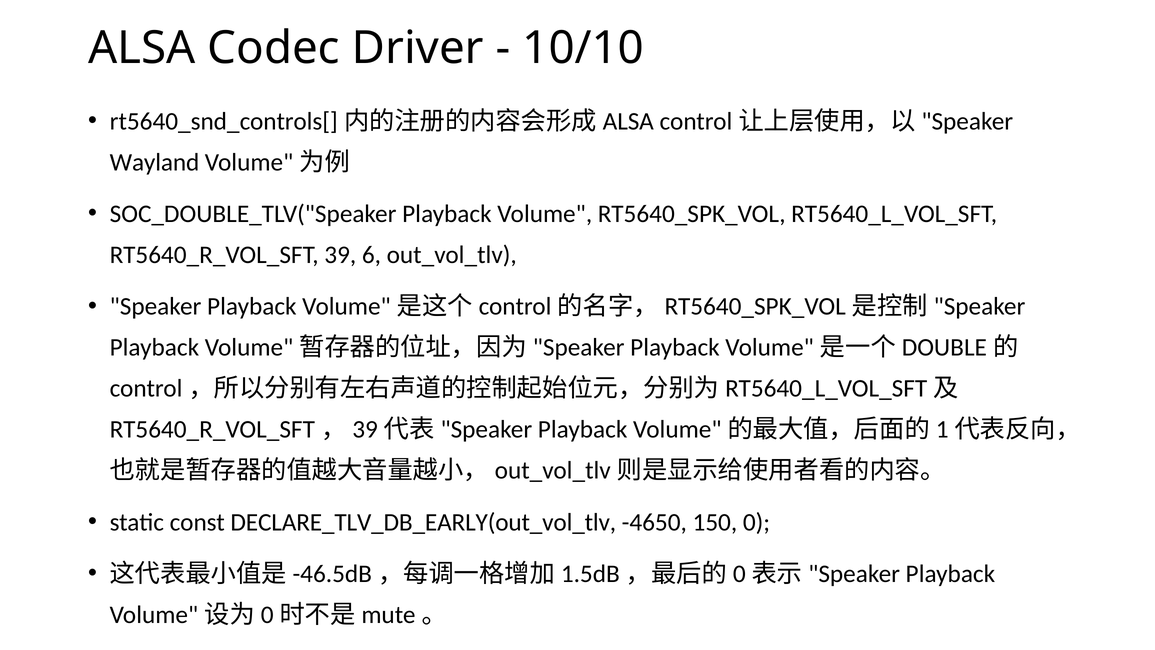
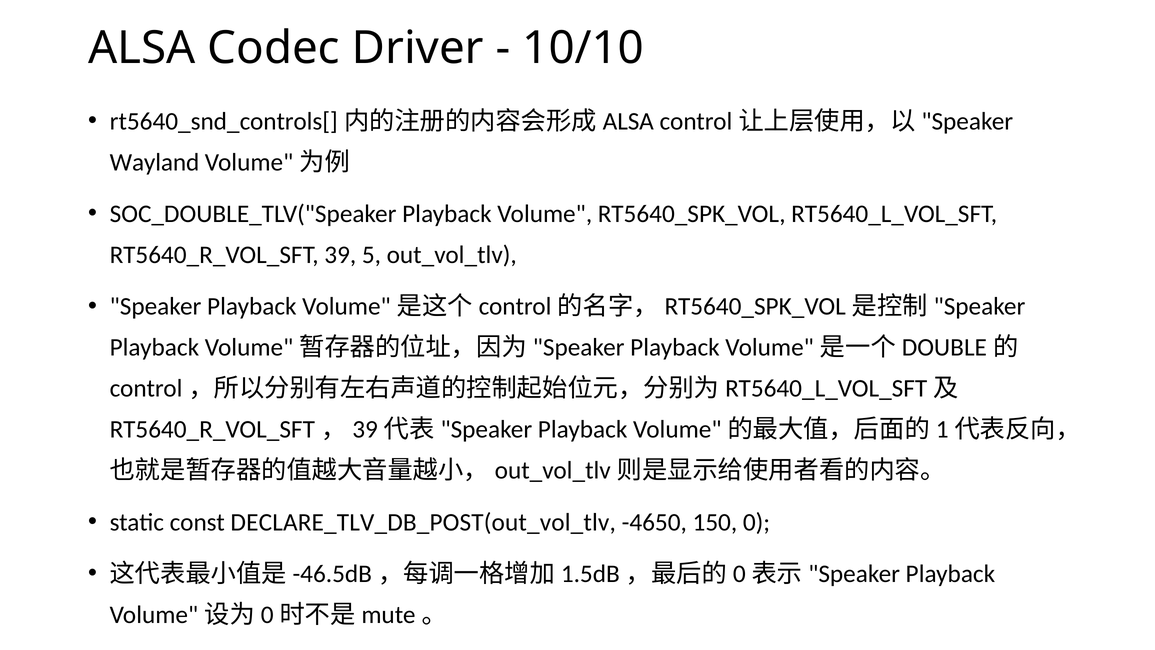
6: 6 -> 5
DECLARE_TLV_DB_EARLY(out_vol_tlv: DECLARE_TLV_DB_EARLY(out_vol_tlv -> DECLARE_TLV_DB_POST(out_vol_tlv
